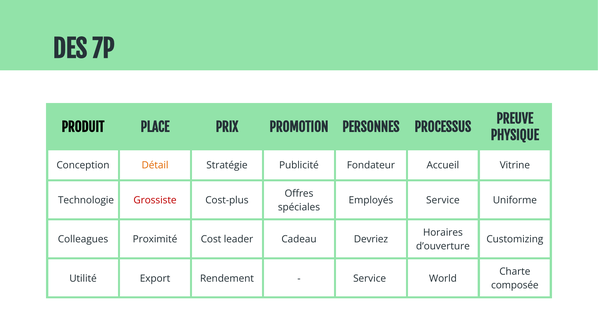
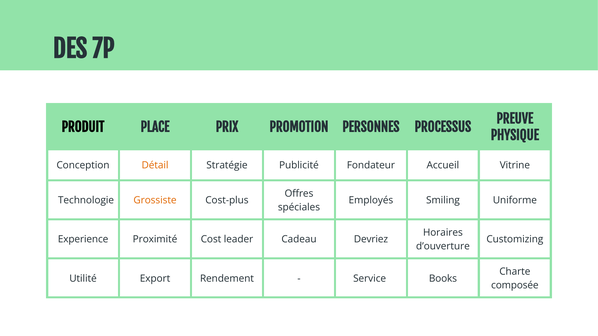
Grossiste colour: red -> orange
Employés Service: Service -> Smiling
Colleagues: Colleagues -> Experience
World: World -> Books
